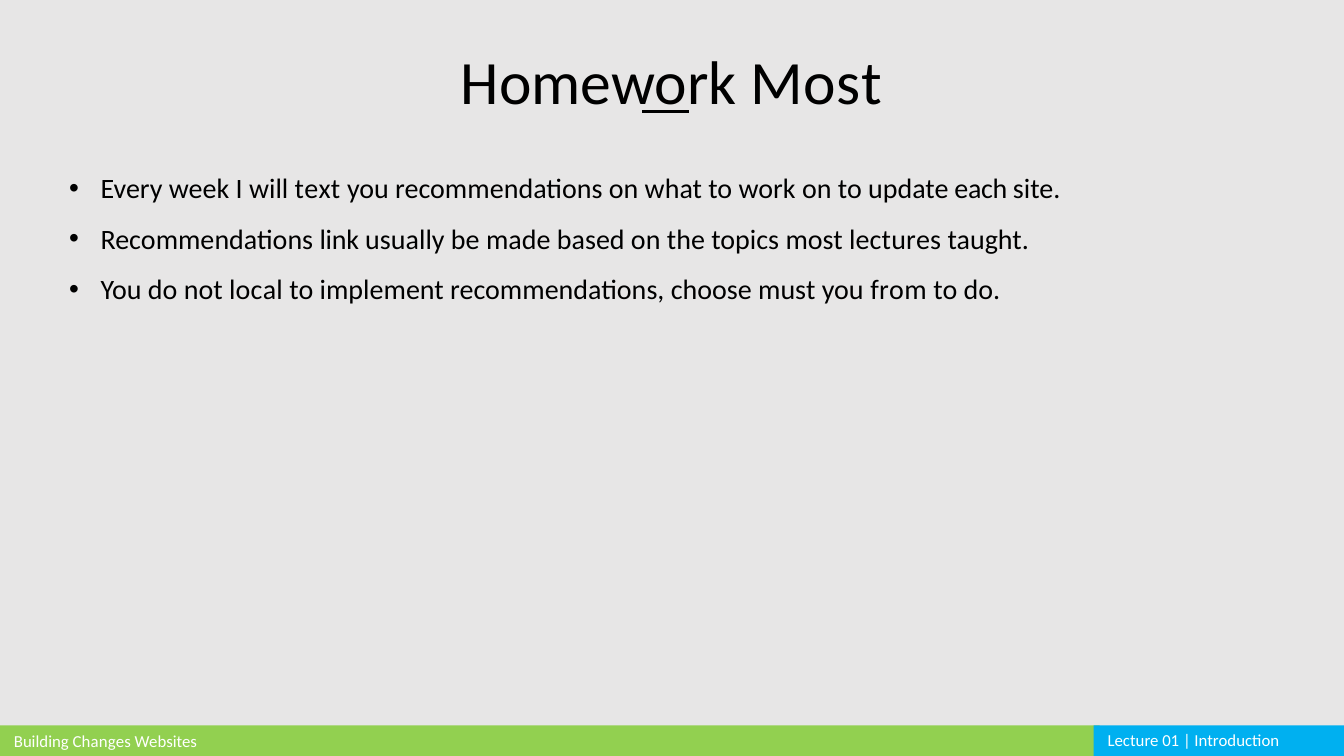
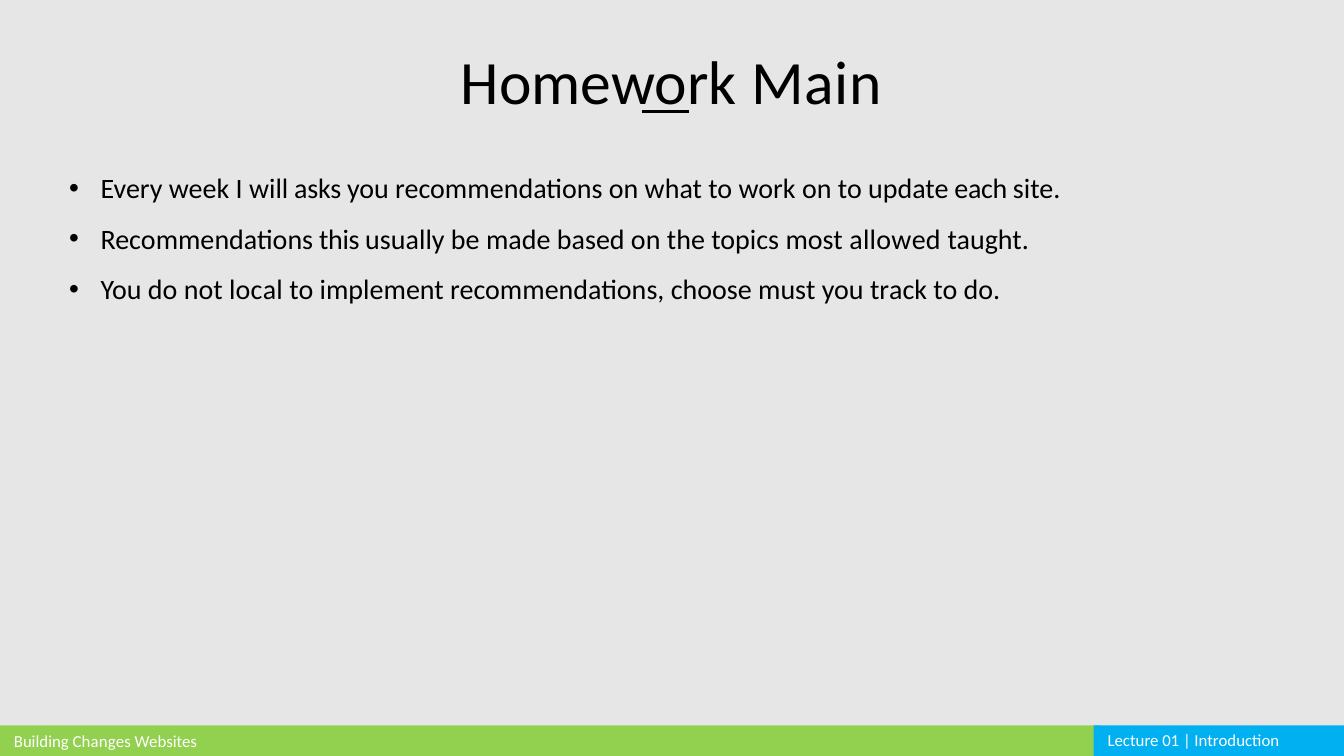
Homework Most: Most -> Main
text: text -> asks
link: link -> this
lectures: lectures -> allowed
from: from -> track
